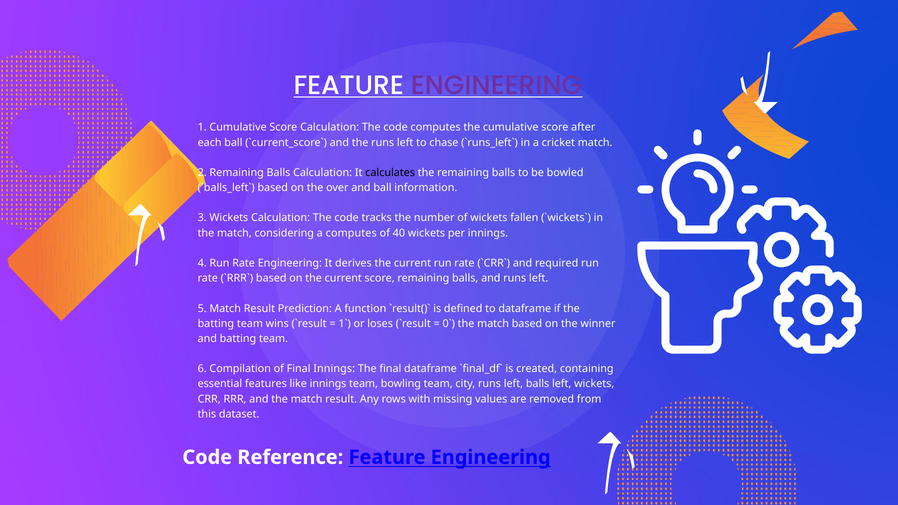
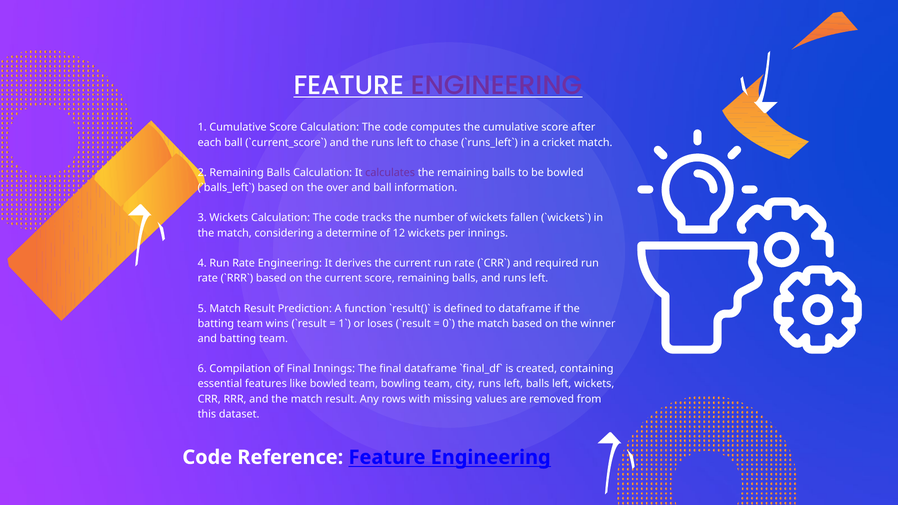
calculates colour: black -> purple
a computes: computes -> determine
40: 40 -> 12
like innings: innings -> bowled
